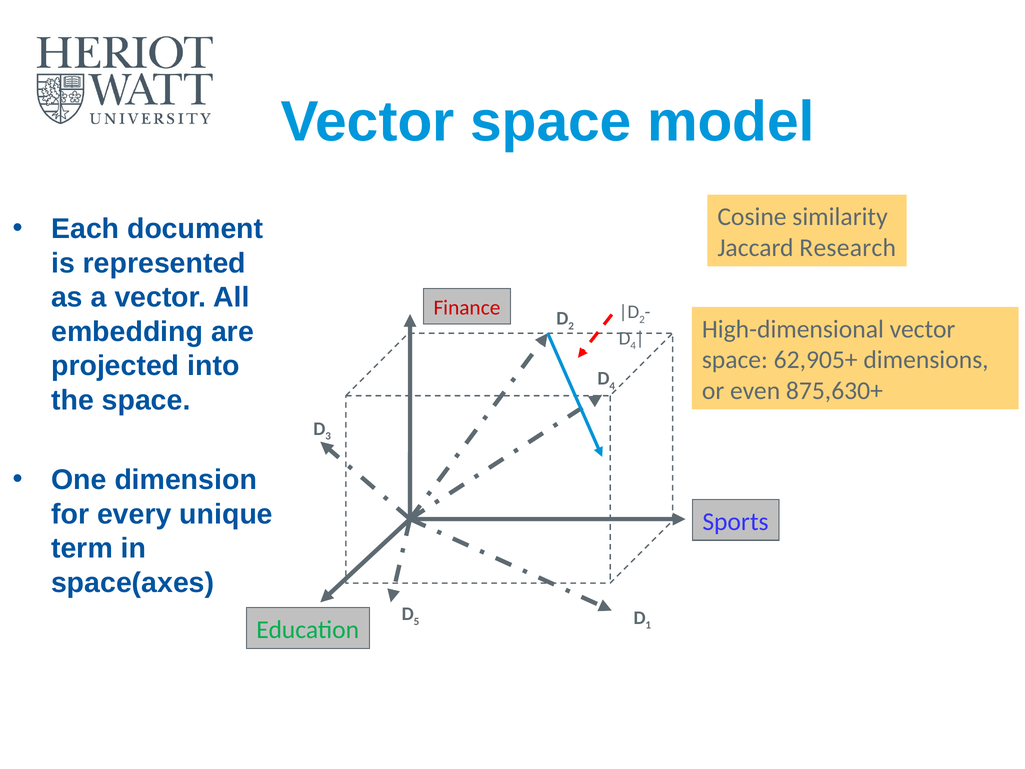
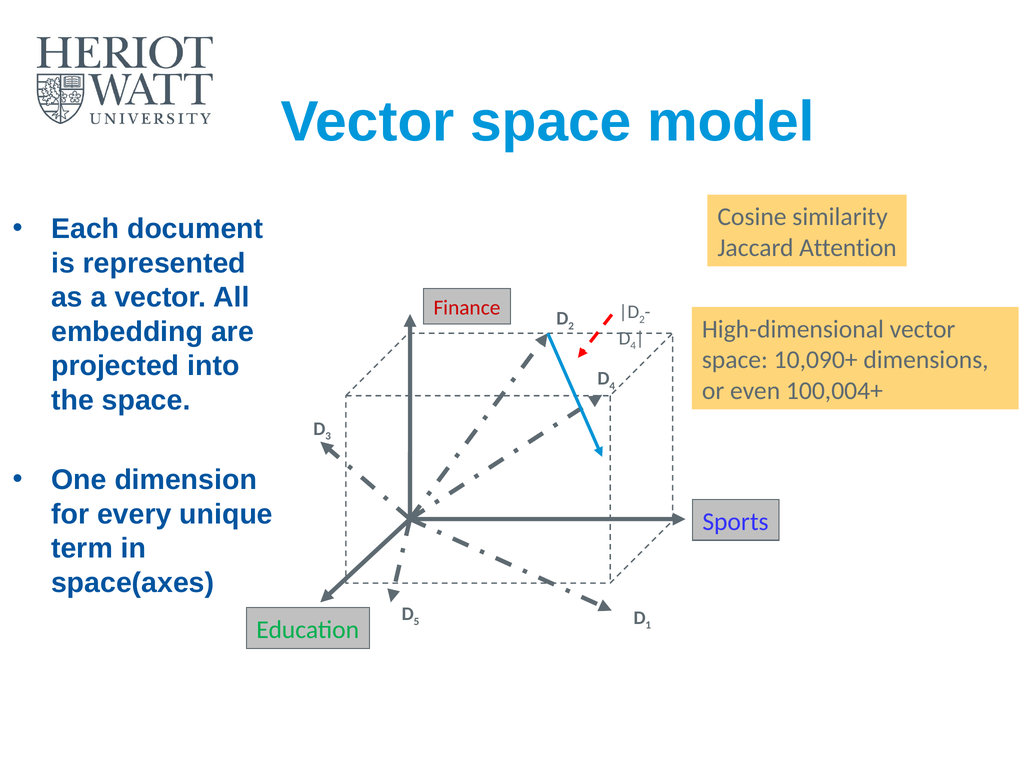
Research: Research -> Attention
62,905+: 62,905+ -> 10,090+
875,630+: 875,630+ -> 100,004+
